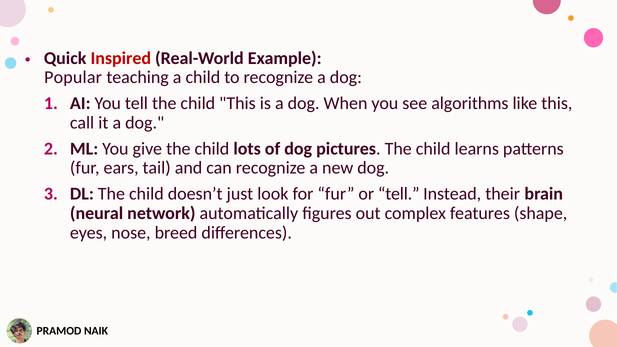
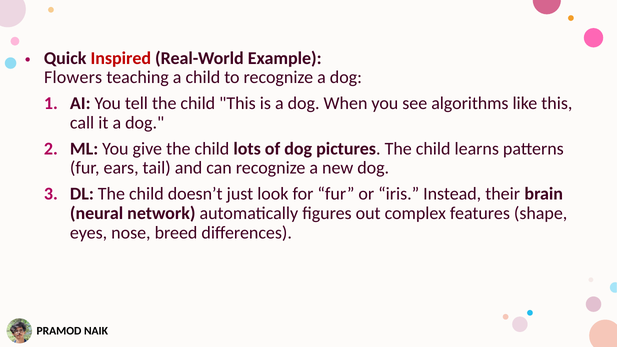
Popular: Popular -> Flowers
or tell: tell -> iris
